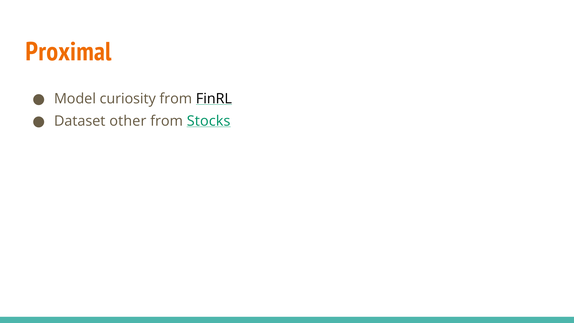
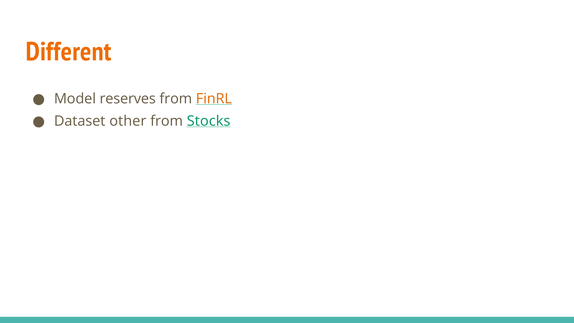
Proximal: Proximal -> Different
curiosity: curiosity -> reserves
FinRL colour: black -> orange
